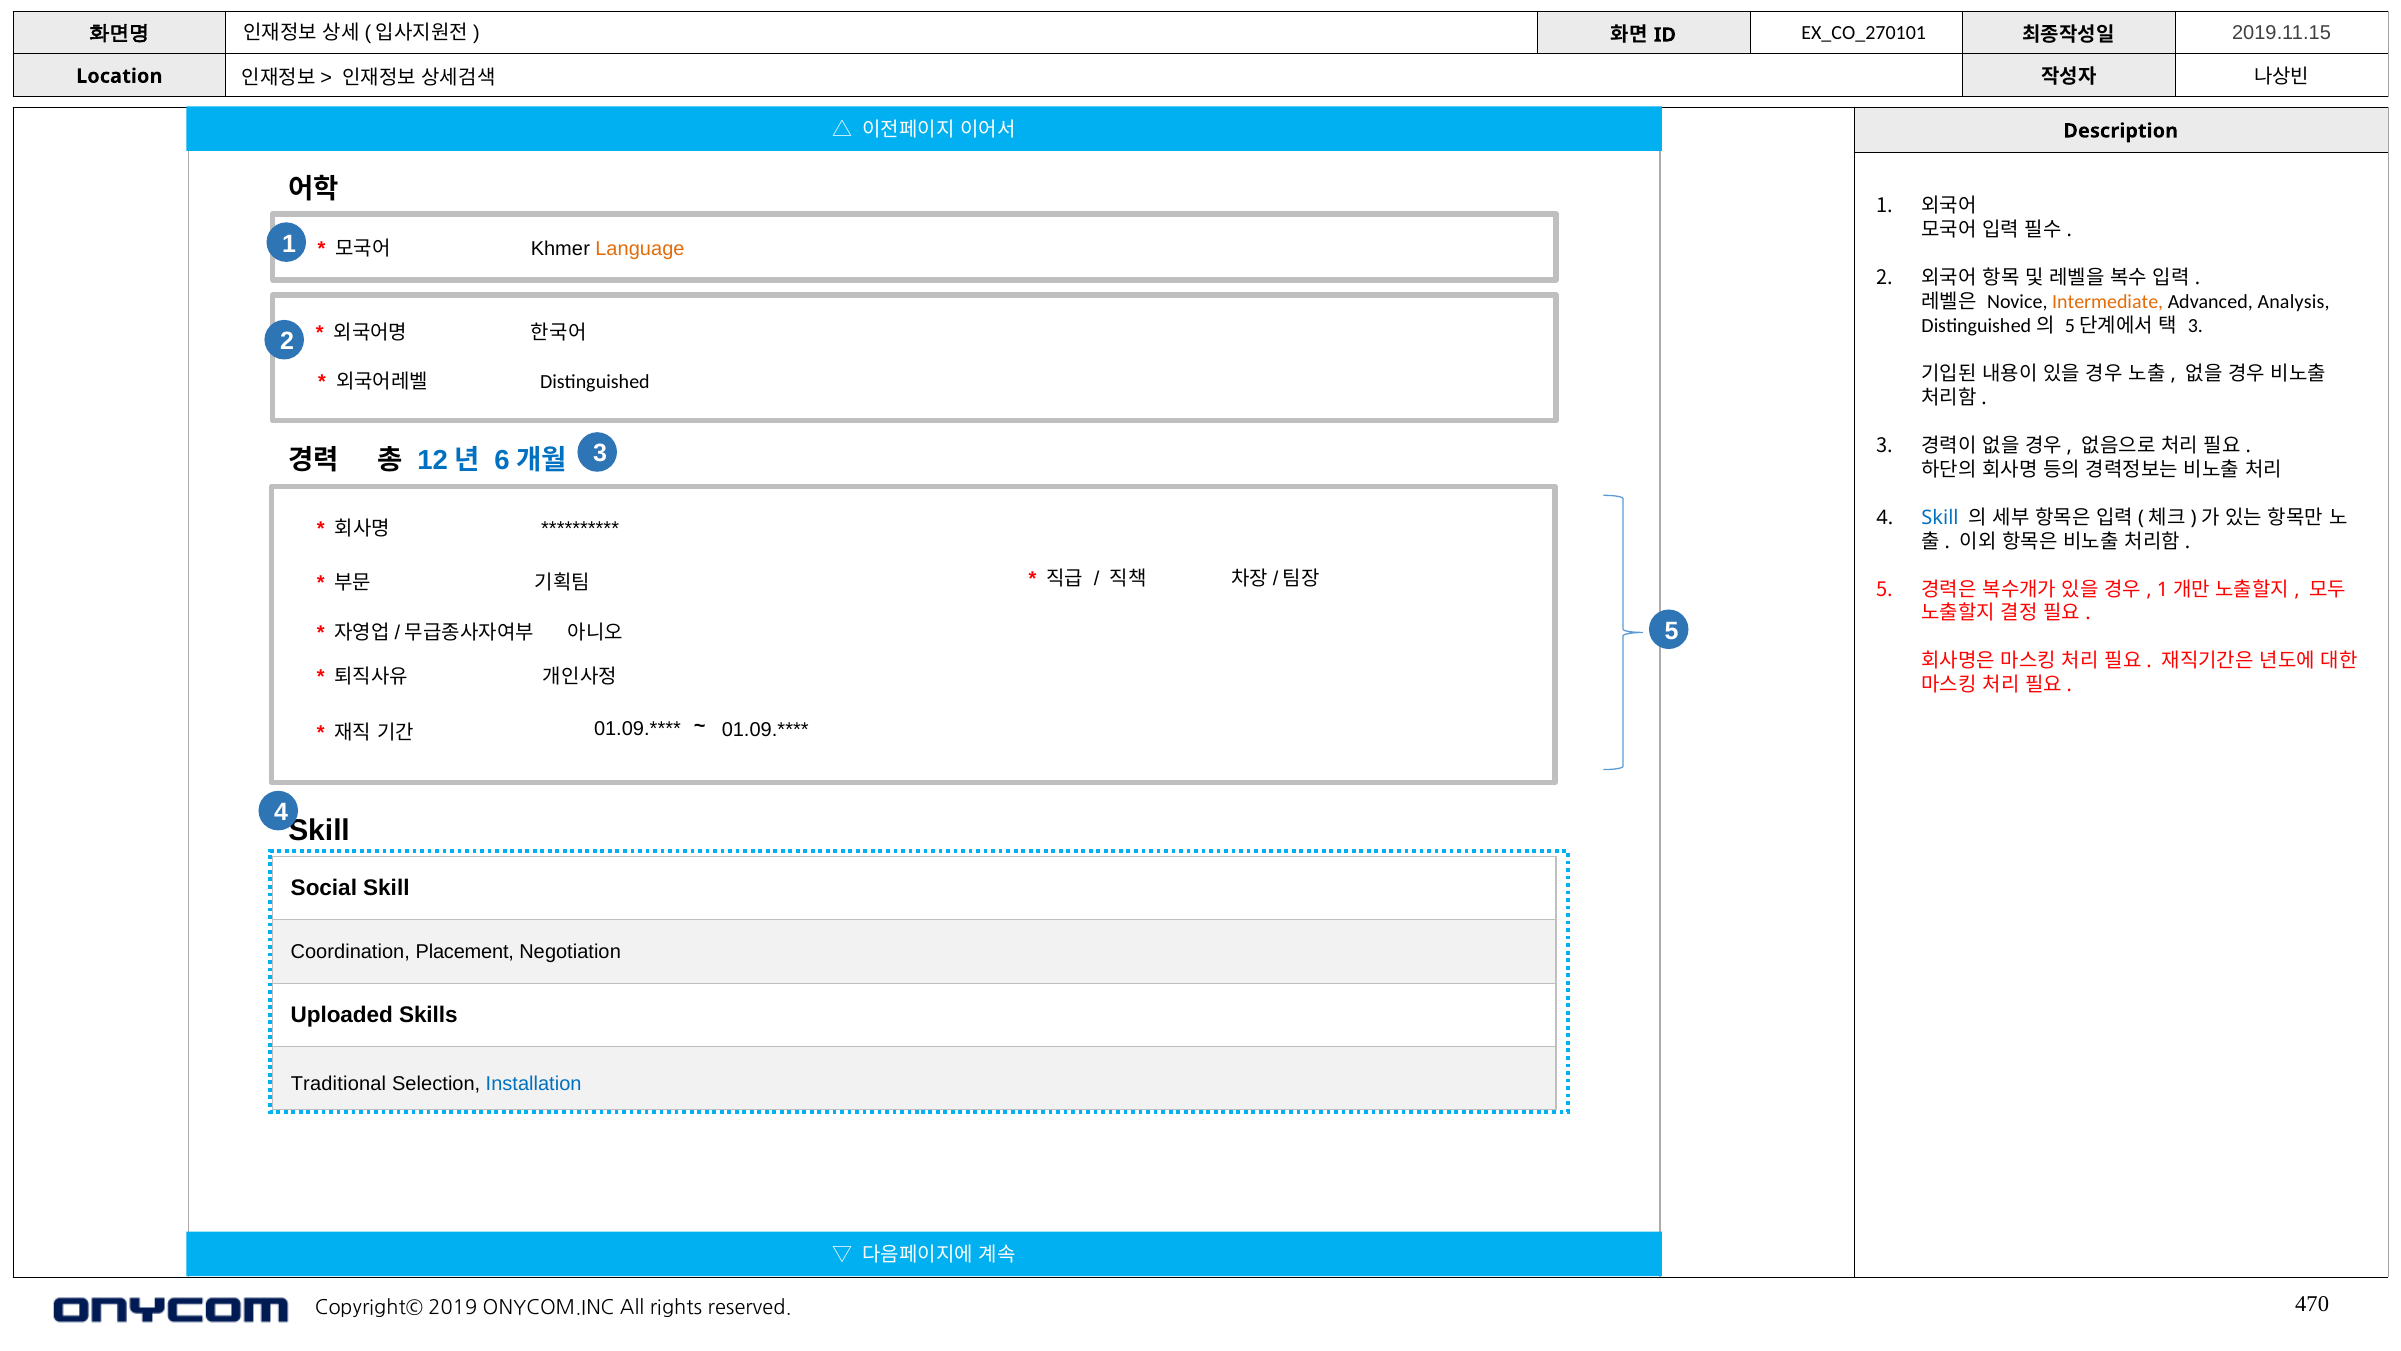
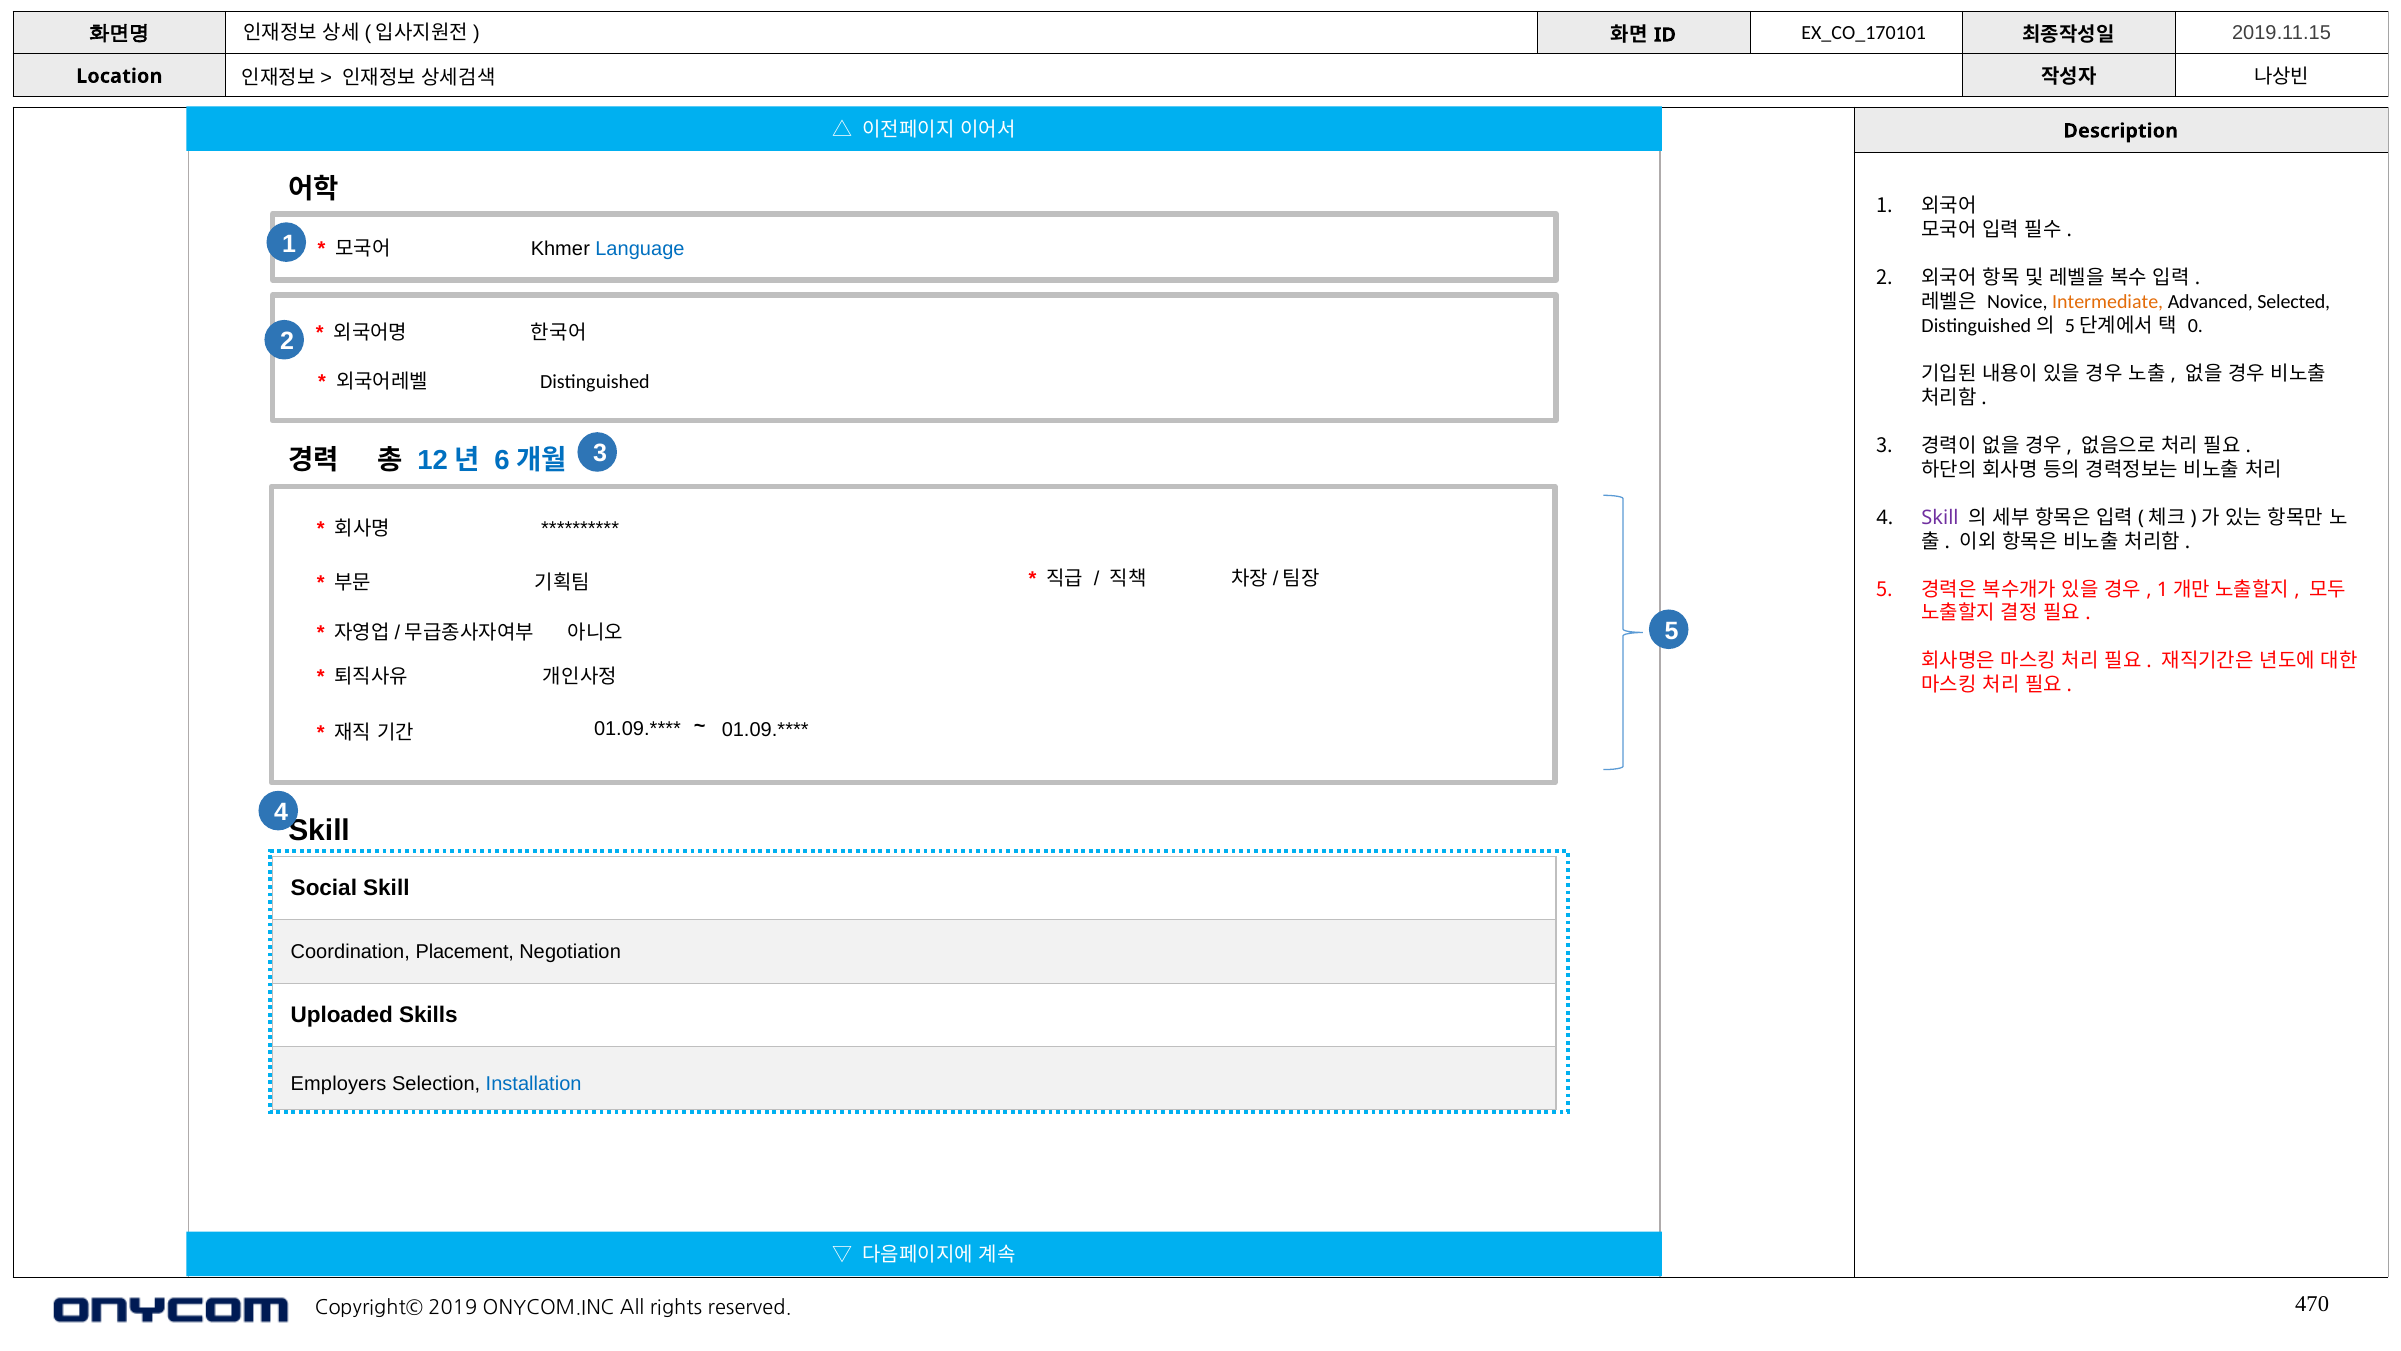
EX_CO_270101: EX_CO_270101 -> EX_CO_170101
Language colour: orange -> blue
Analysis: Analysis -> Selected
3 at (2195, 326): 3 -> 0
Skill at (1940, 517) colour: blue -> purple
Traditional: Traditional -> Employers
